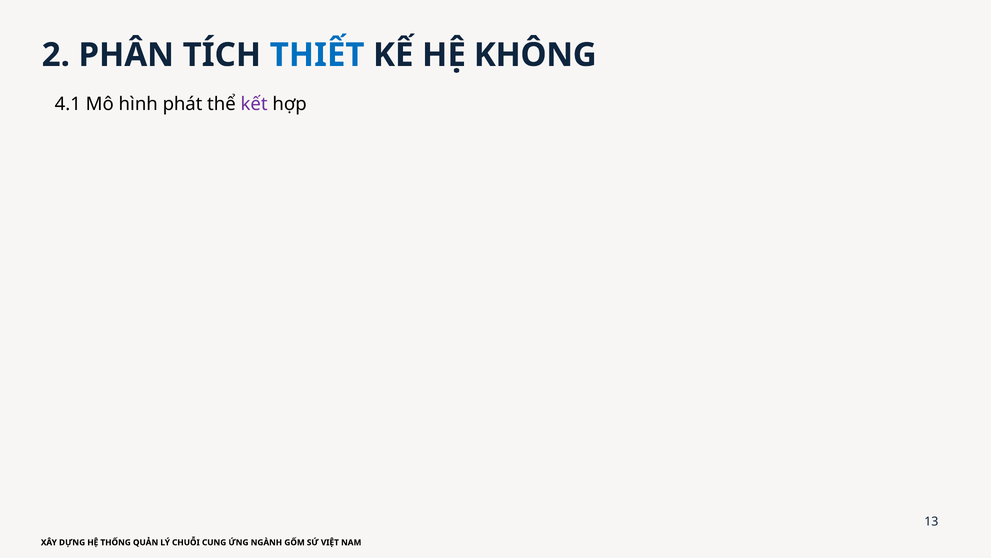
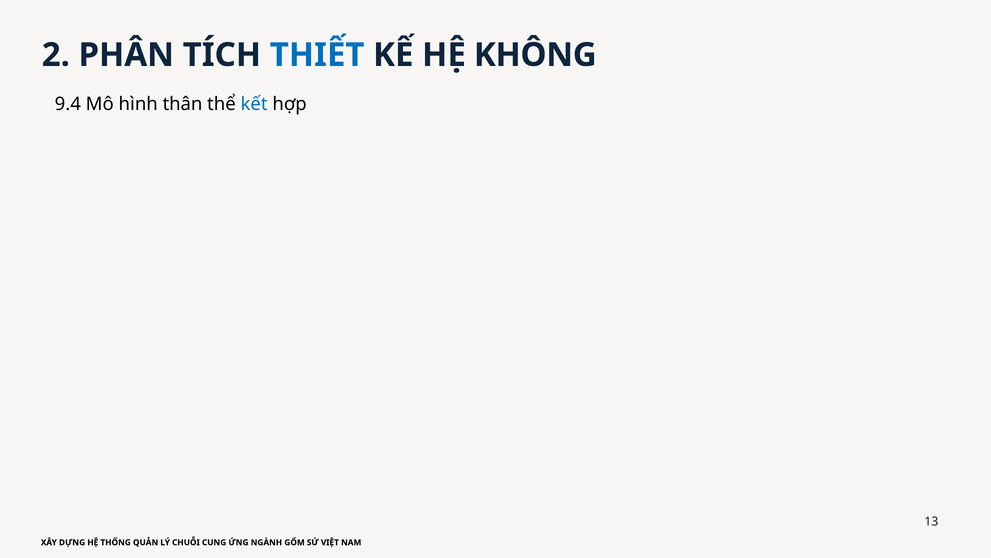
4.1: 4.1 -> 9.4
phát: phát -> thân
kết colour: purple -> blue
